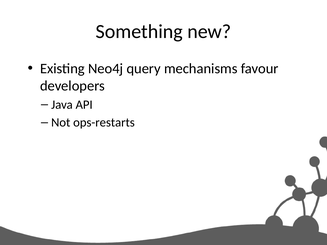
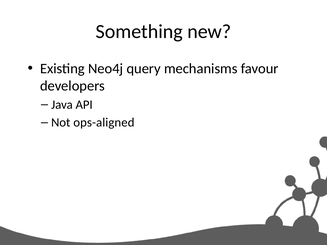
ops-restarts: ops-restarts -> ops-aligned
